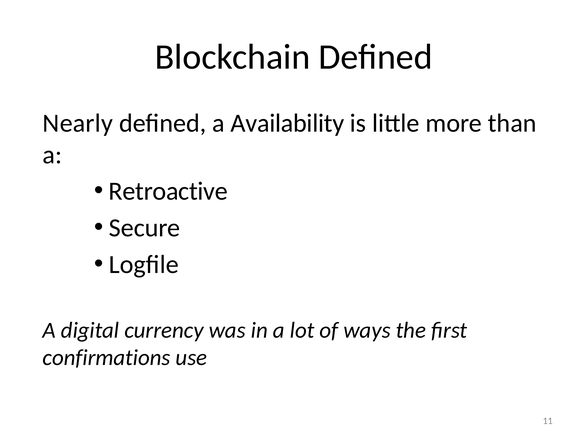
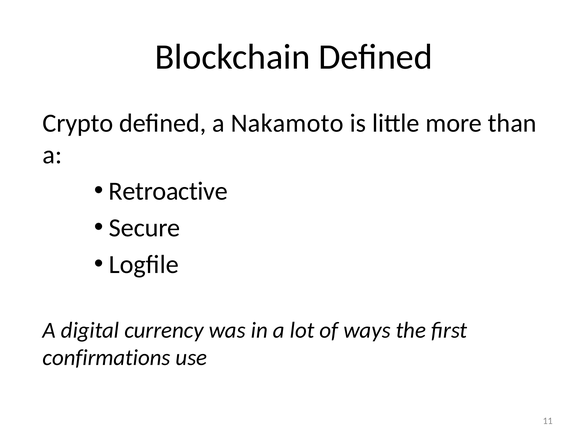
Nearly: Nearly -> Crypto
Availability: Availability -> Nakamoto
